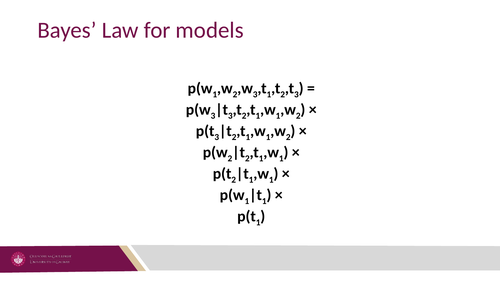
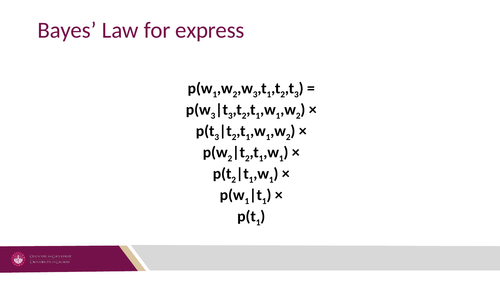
models: models -> express
